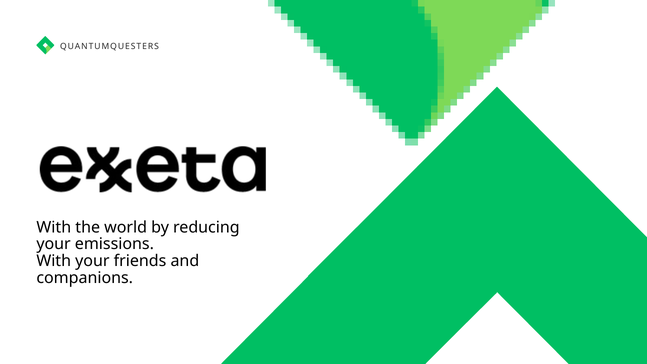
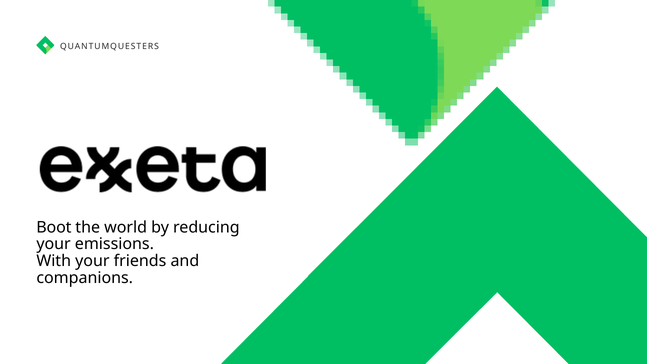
With at (54, 227): With -> Boot
